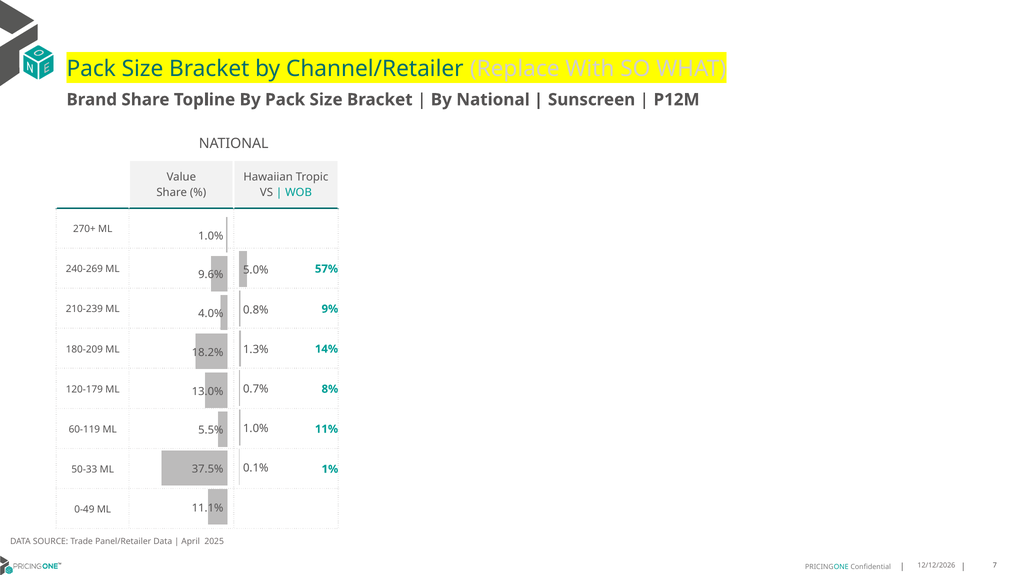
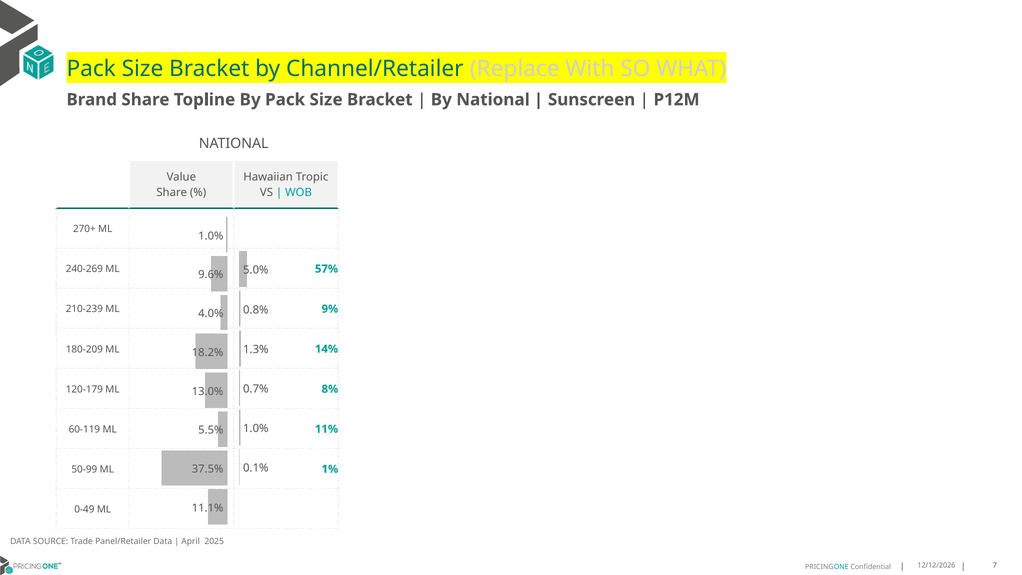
50-33: 50-33 -> 50-99
